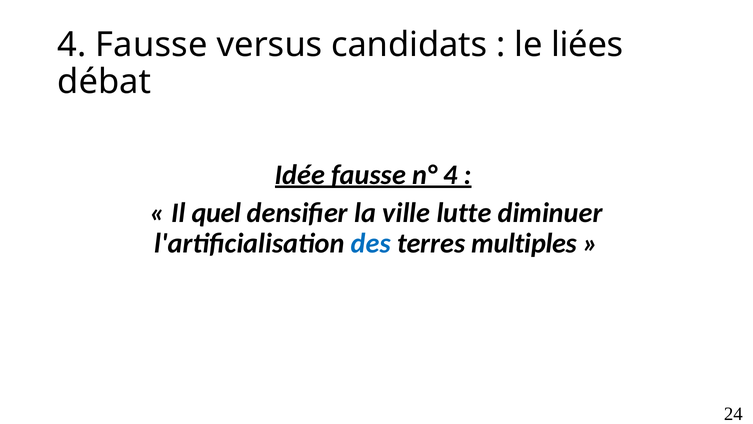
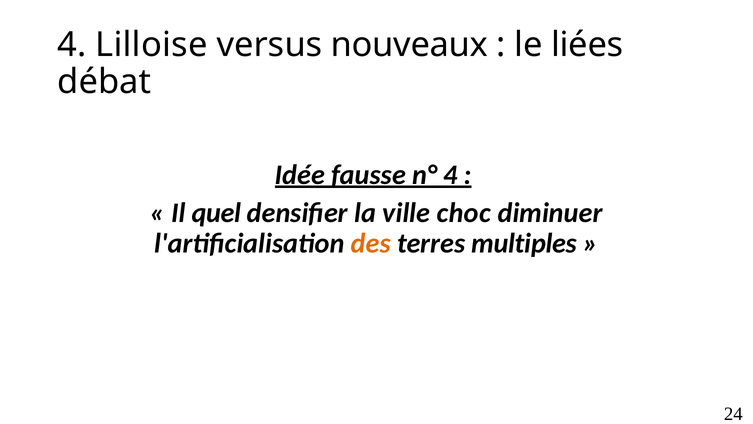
4 Fausse: Fausse -> Lilloise
candidats: candidats -> nouveaux
lutte: lutte -> choc
des colour: blue -> orange
